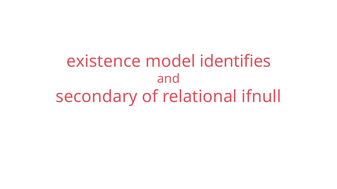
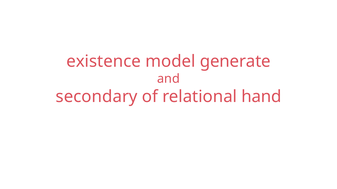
identifies: identifies -> generate
ifnull: ifnull -> hand
